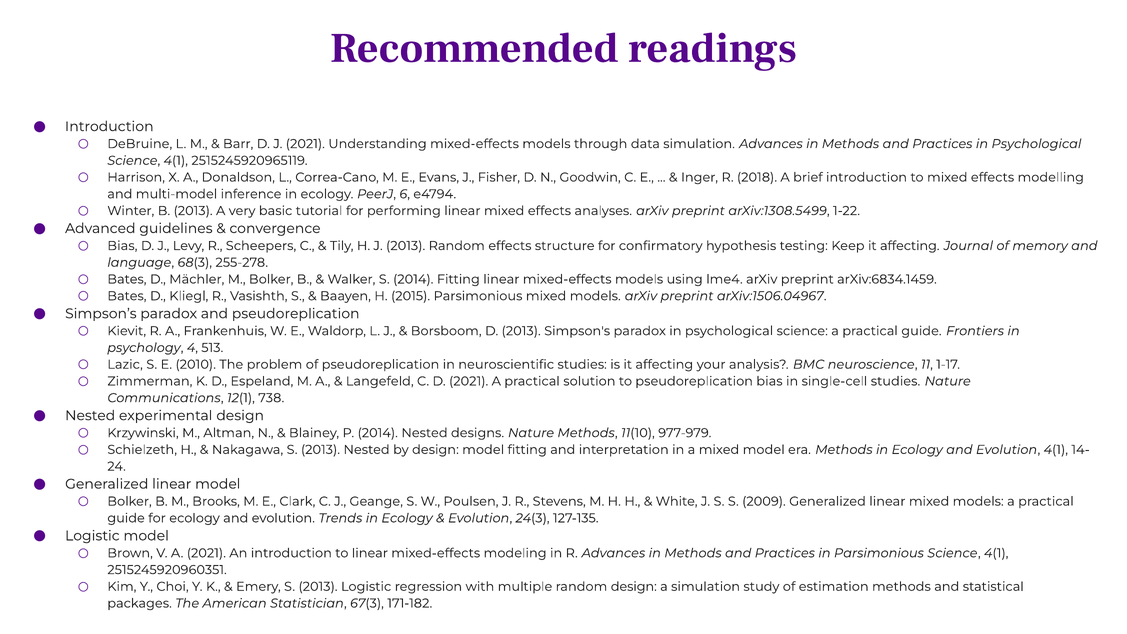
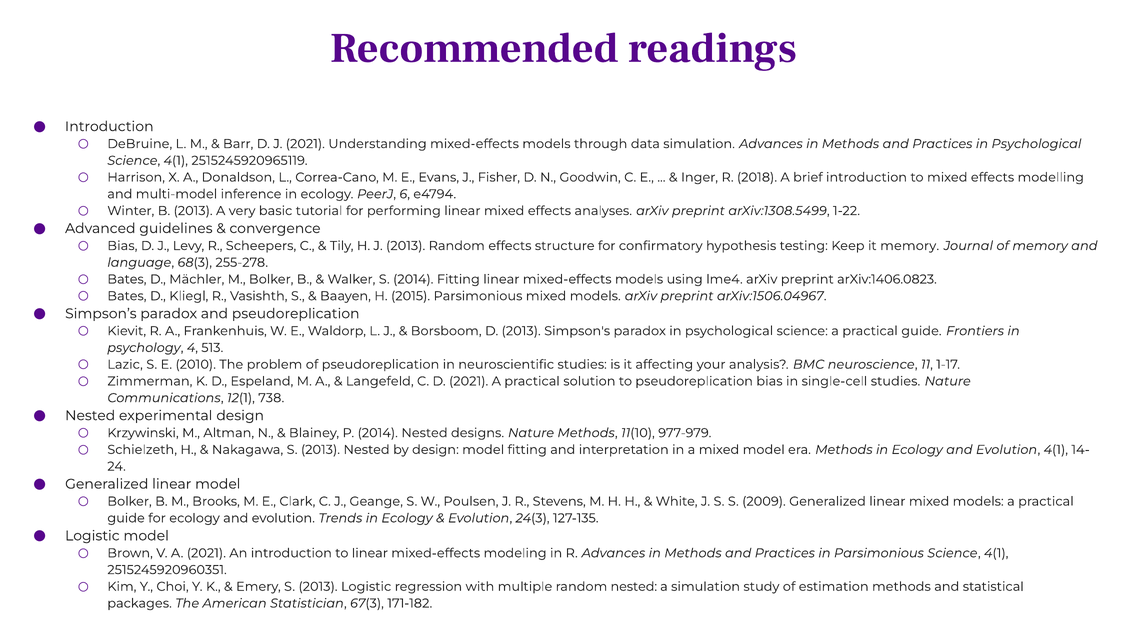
Keep it affecting: affecting -> memory
arXiv:6834.1459: arXiv:6834.1459 -> arXiv:1406.0823
random design: design -> nested
